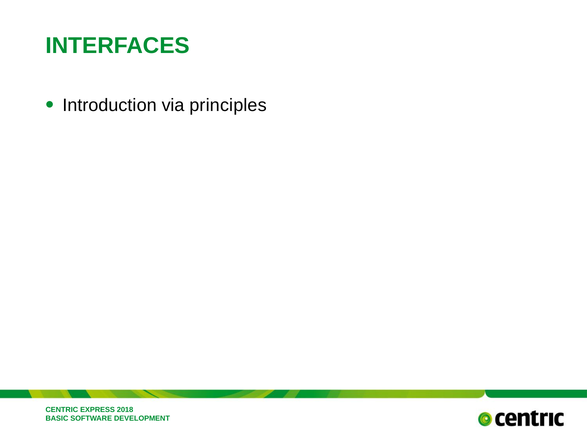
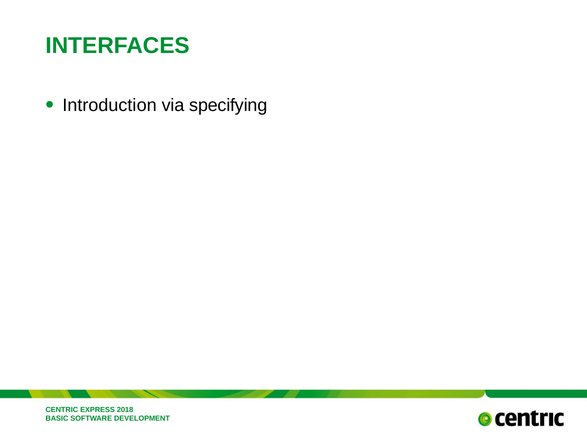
principles: principles -> specifying
